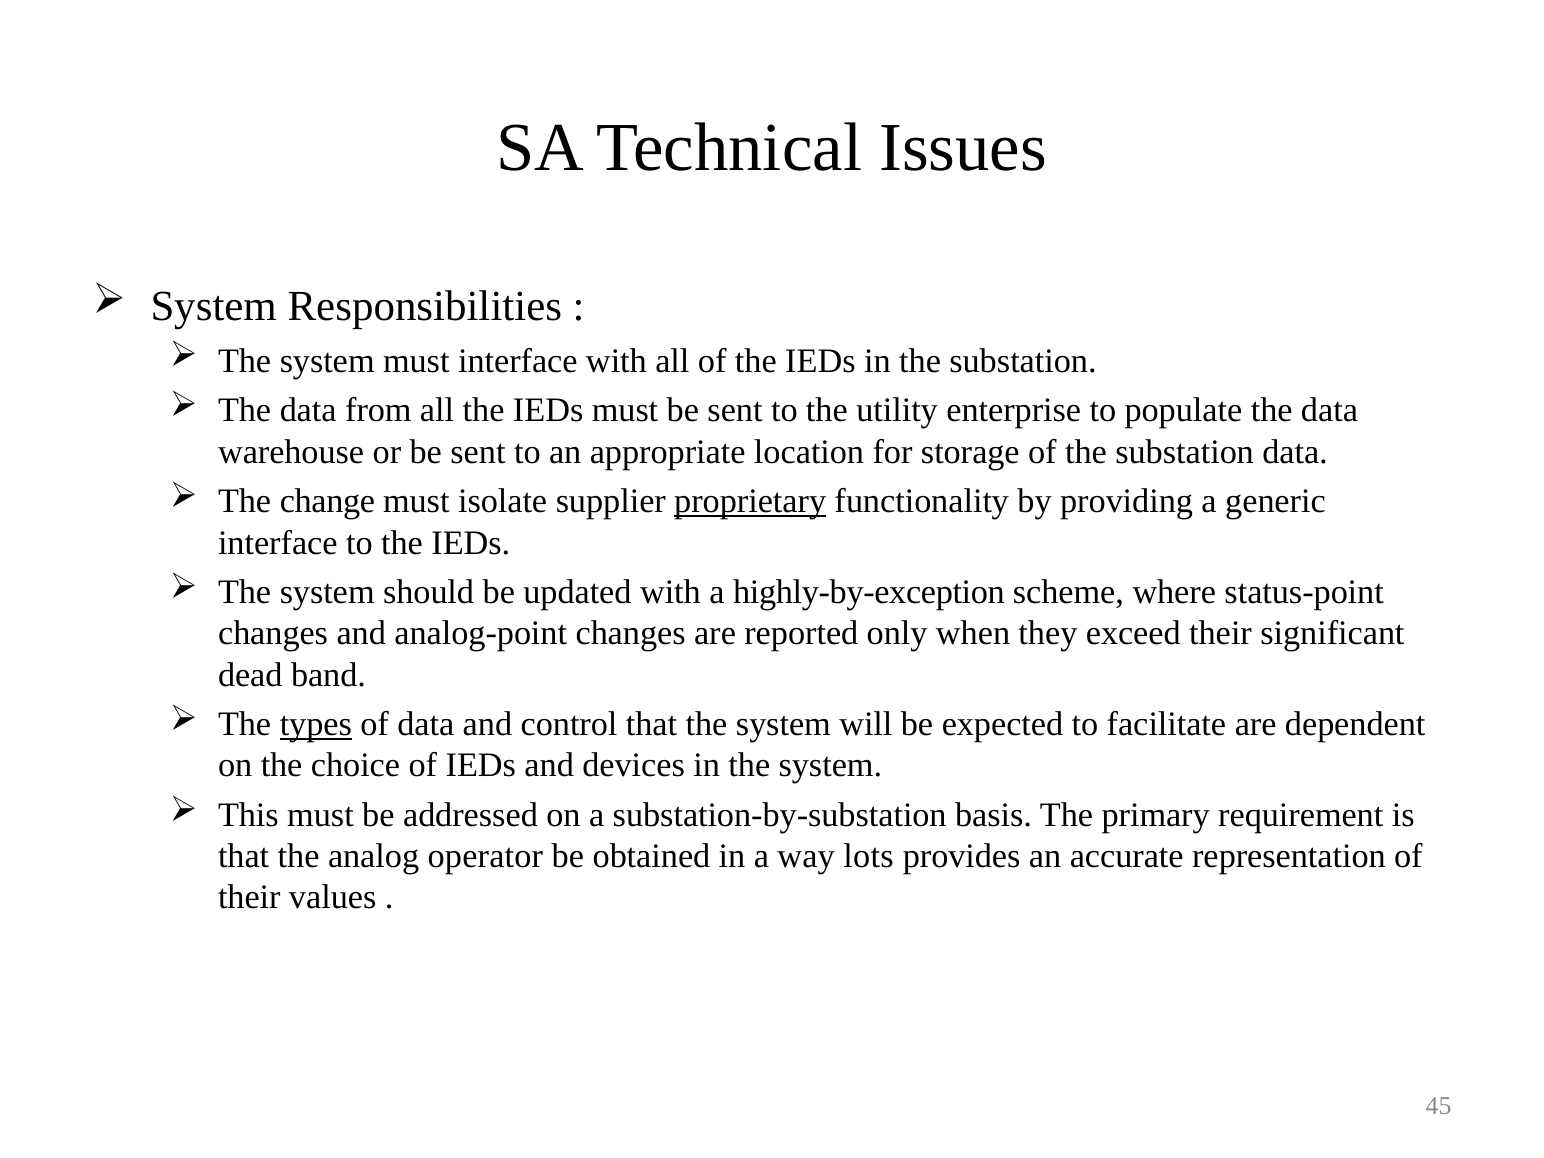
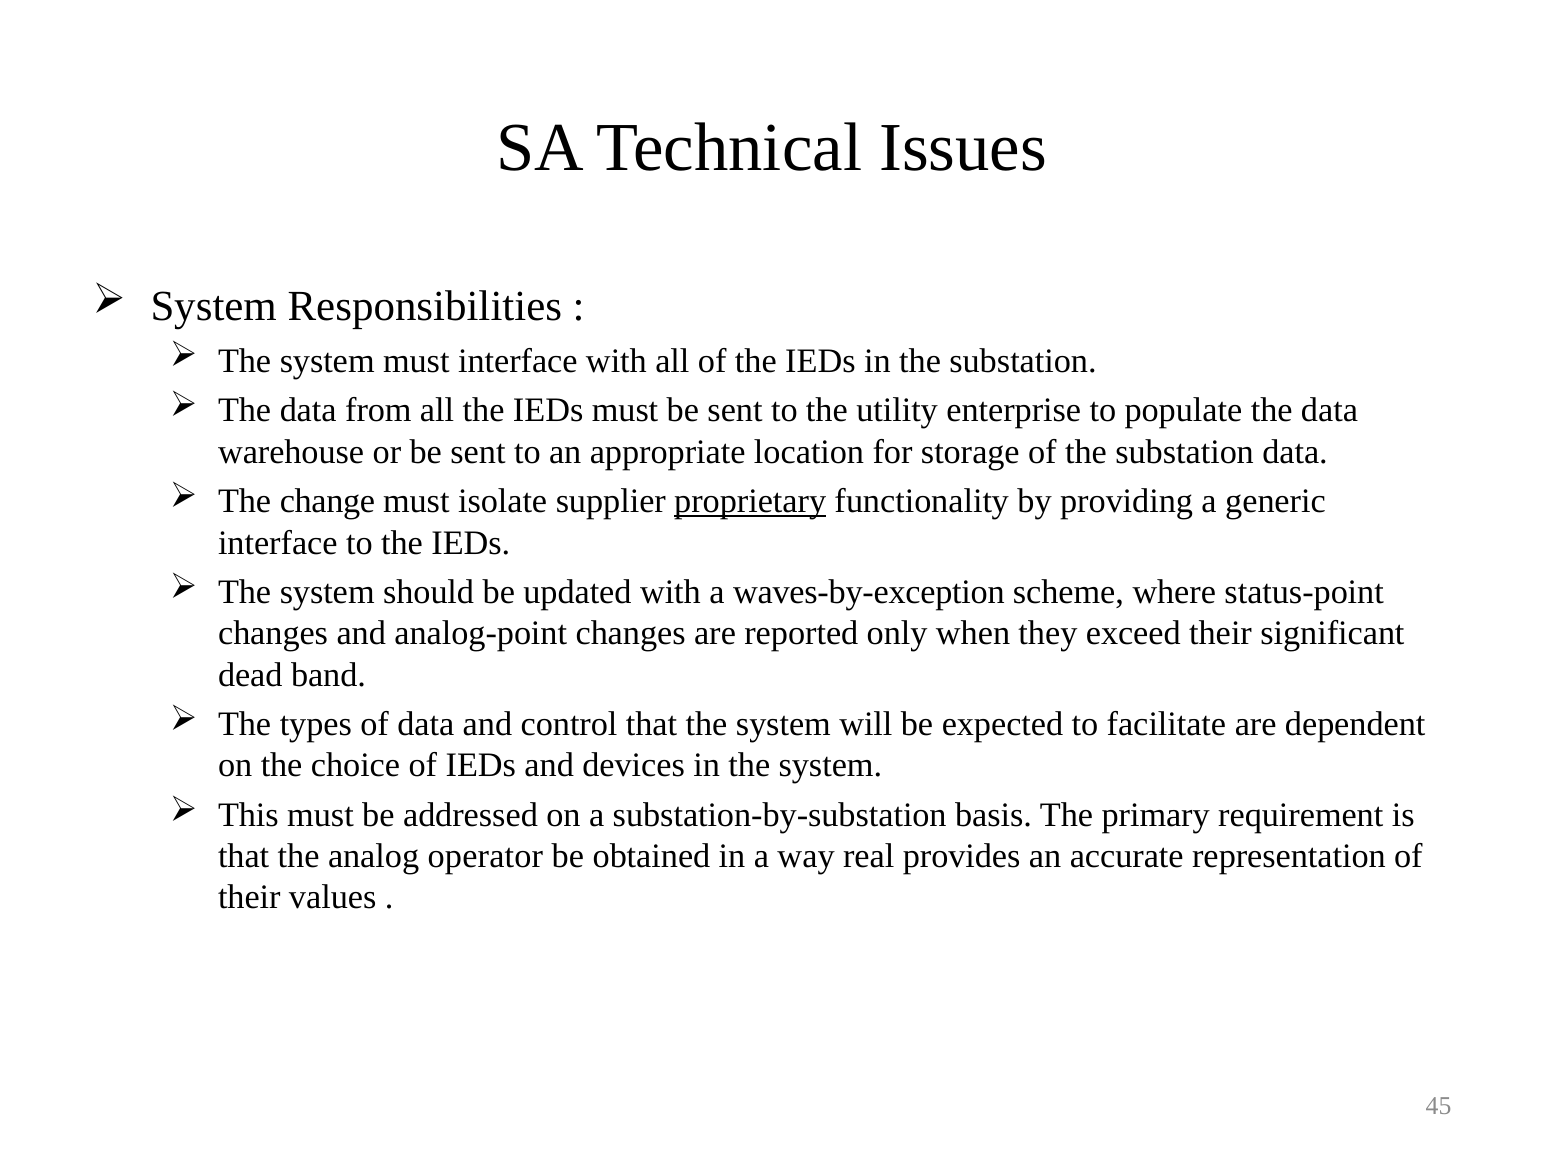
highly-by-exception: highly-by-exception -> waves-by-exception
types underline: present -> none
lots: lots -> real
